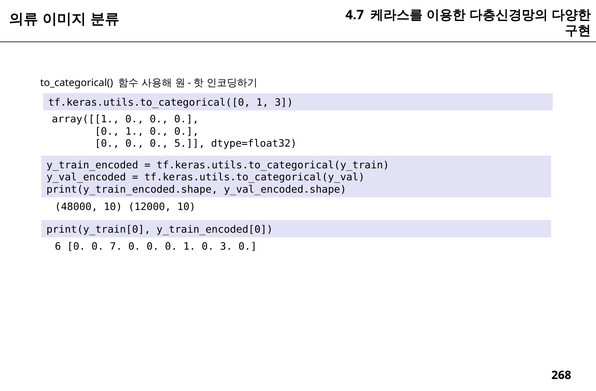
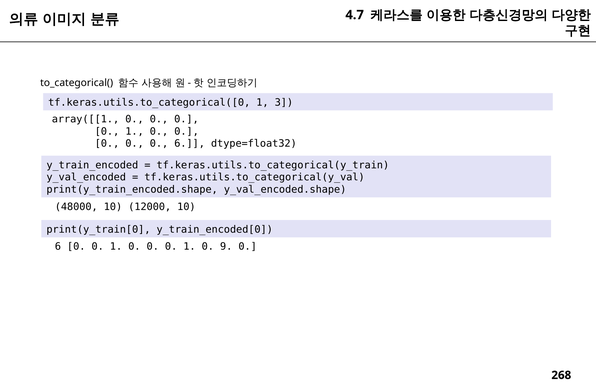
0 5: 5 -> 6
6 0 0 7: 7 -> 1
0 3: 3 -> 9
